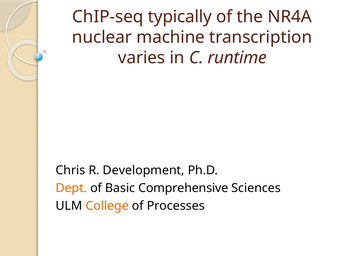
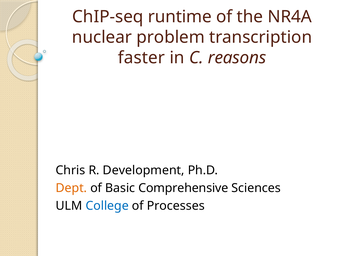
typically: typically -> runtime
machine: machine -> problem
varies: varies -> faster
runtime: runtime -> reasons
College colour: orange -> blue
